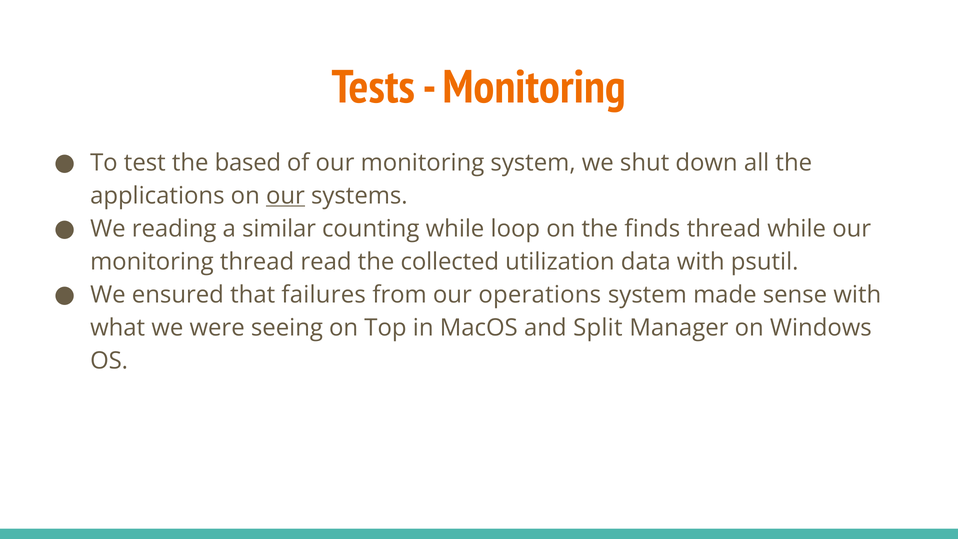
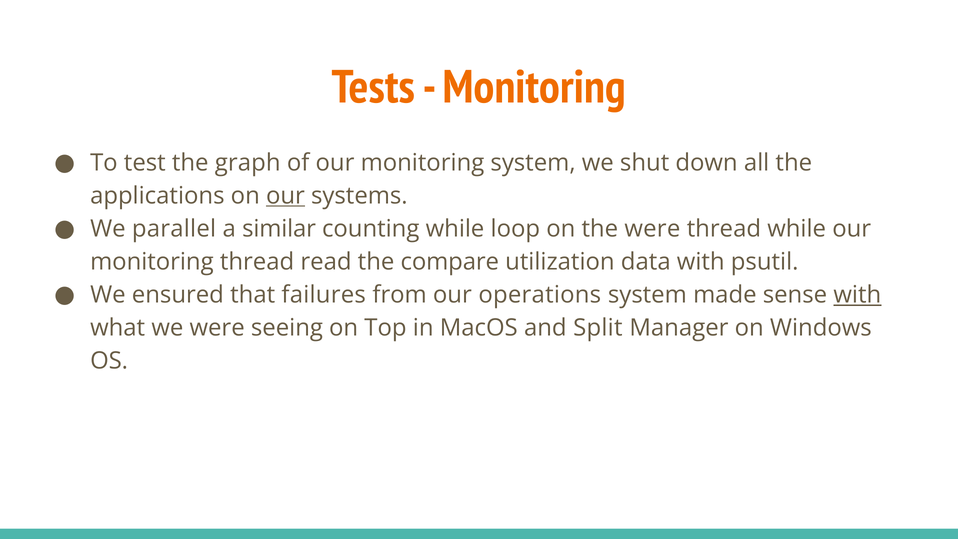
based: based -> graph
reading: reading -> parallel
the finds: finds -> were
collected: collected -> compare
with at (857, 295) underline: none -> present
